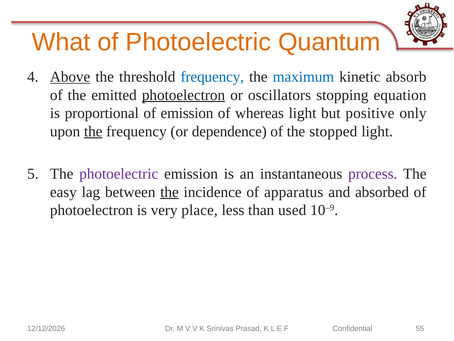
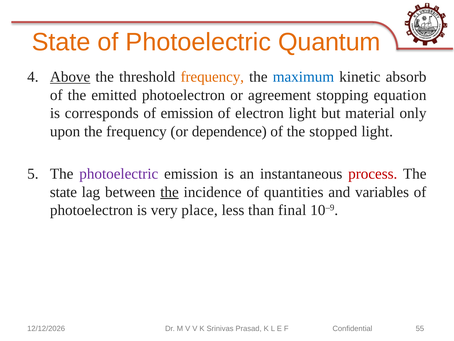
What at (61, 42): What -> State
frequency at (212, 77) colour: blue -> orange
photoelectron at (184, 95) underline: present -> none
oscillators: oscillators -> agreement
proportional: proportional -> corresponds
whereas: whereas -> electron
positive: positive -> material
the at (93, 131) underline: present -> none
process colour: purple -> red
easy at (63, 192): easy -> state
apparatus: apparatus -> quantities
absorbed: absorbed -> variables
used: used -> final
